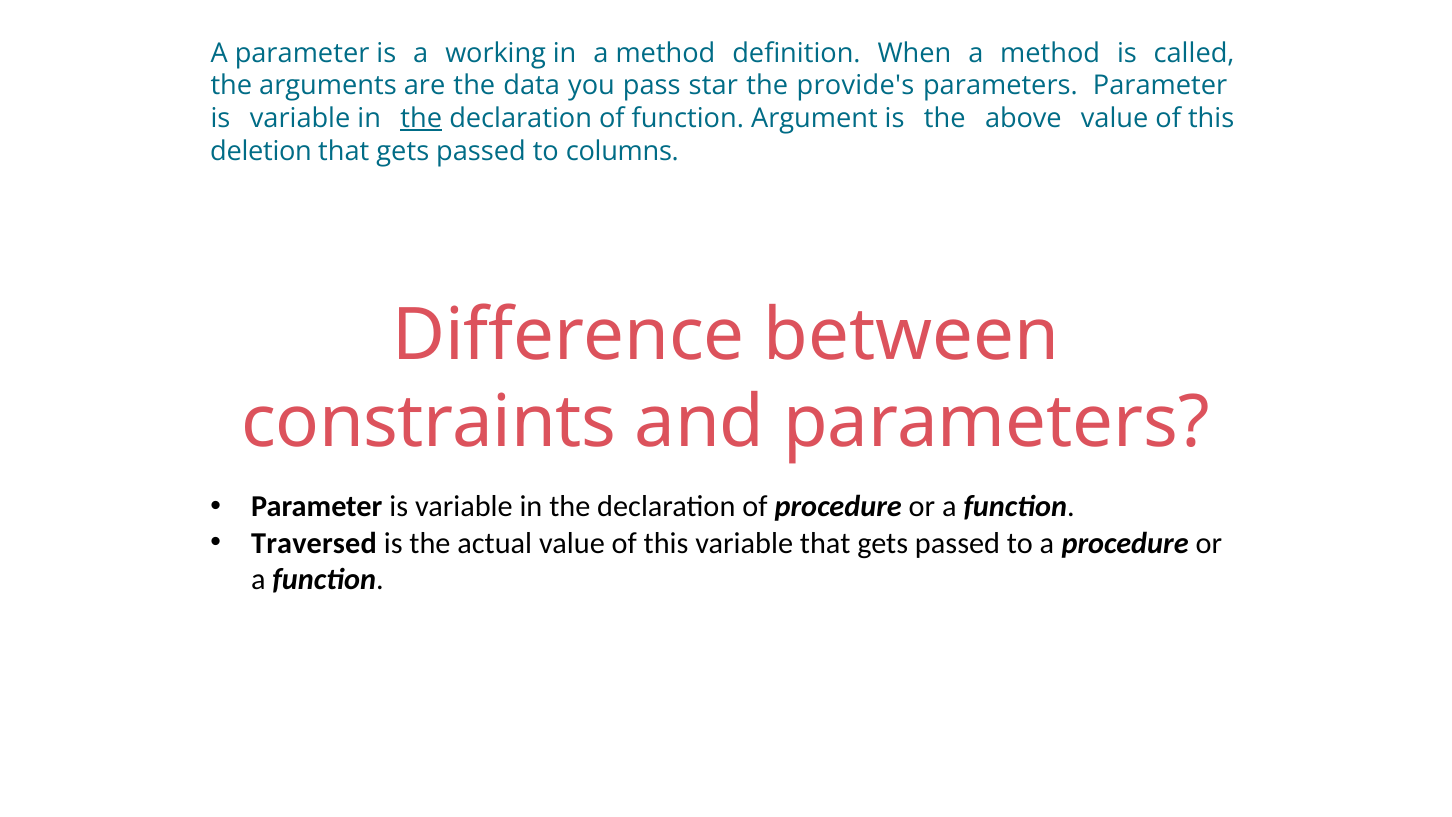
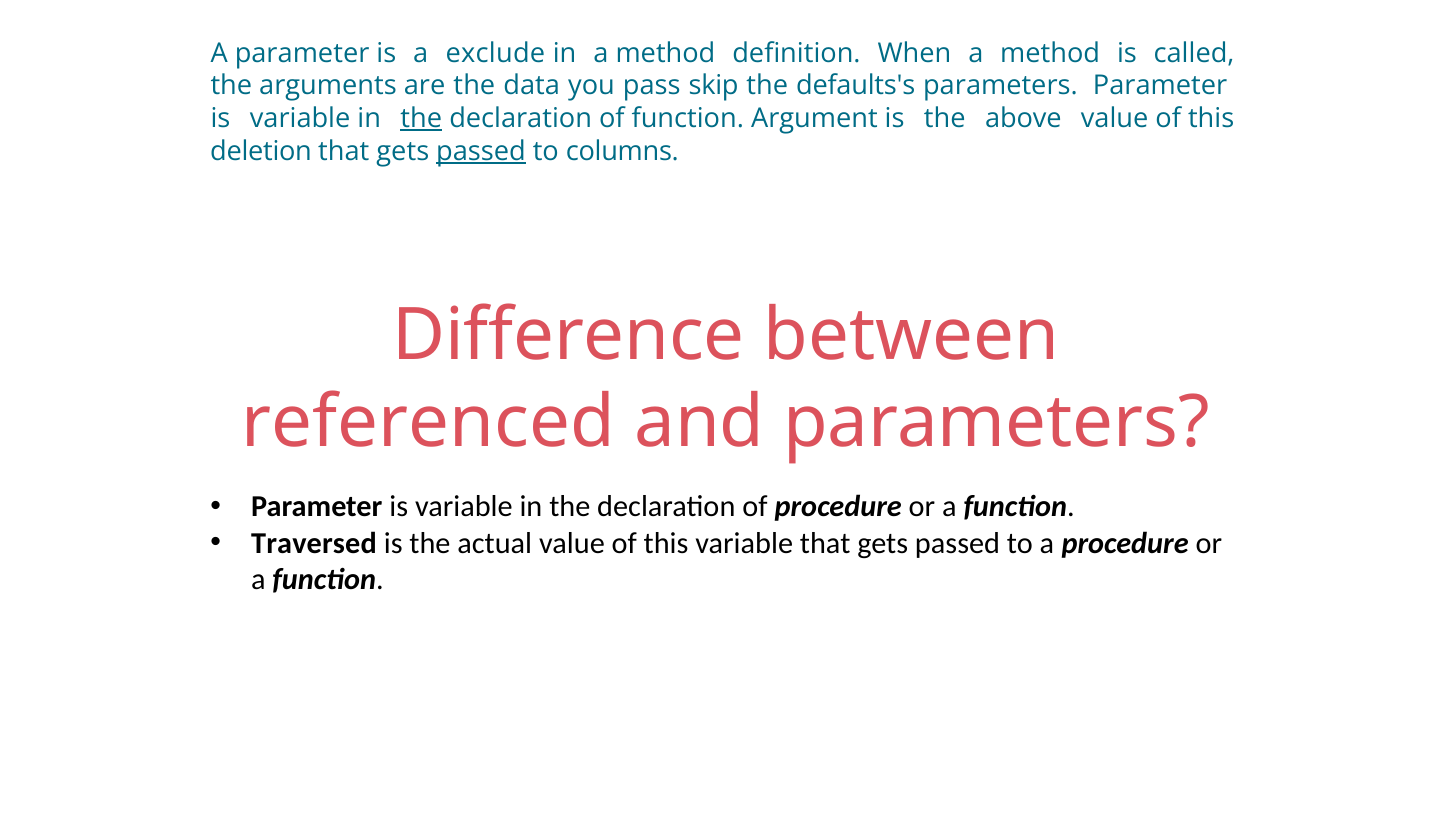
working: working -> exclude
star: star -> skip
provide's: provide's -> defaults's
passed at (481, 151) underline: none -> present
constraints: constraints -> referenced
